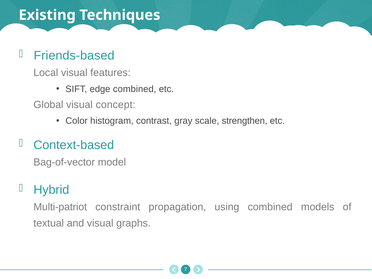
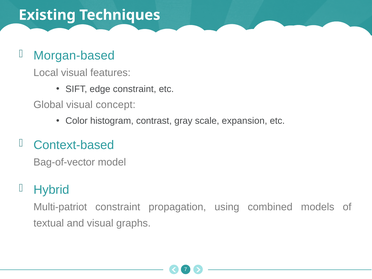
Friends-based: Friends-based -> Morgan-based
edge combined: combined -> constraint
strengthen: strengthen -> expansion
